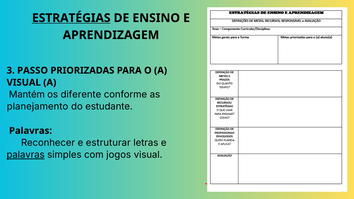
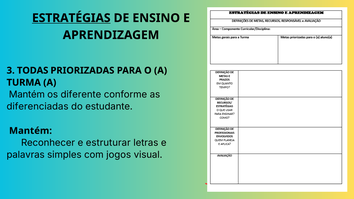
PASSO: PASSO -> TODAS
VISUAL at (24, 83): VISUAL -> TURMA
planejamento: planejamento -> diferenciadas
Palavras at (31, 131): Palavras -> Mantém
palavras at (26, 155) underline: present -> none
